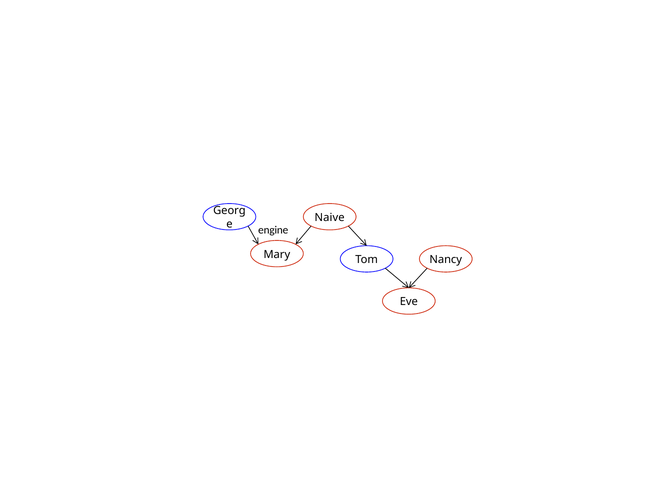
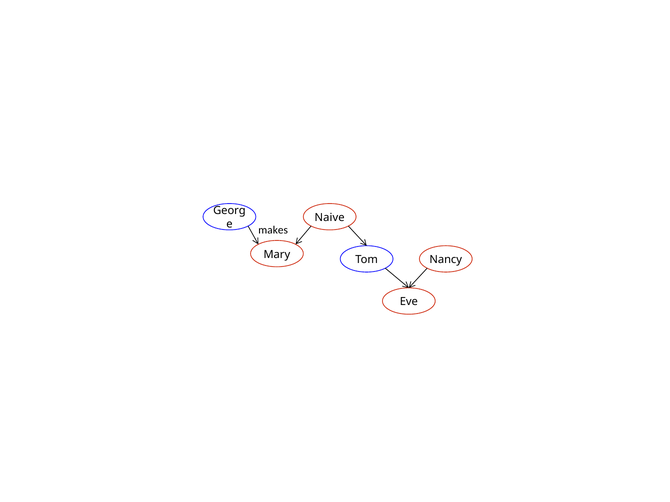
engine: engine -> makes
